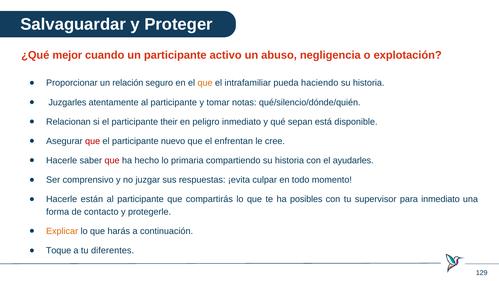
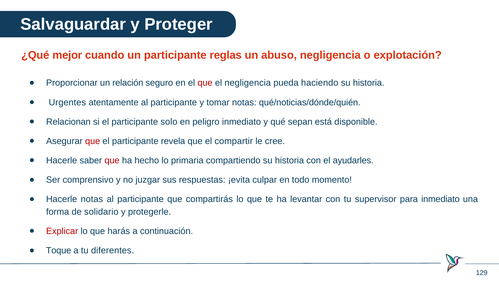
activo: activo -> reglas
que at (205, 83) colour: orange -> red
el intrafamiliar: intrafamiliar -> negligencia
Juzgarles: Juzgarles -> Urgentes
qué/silencio/dónde/quién: qué/silencio/dónde/quién -> qué/noticias/dónde/quién
their: their -> solo
nuevo: nuevo -> revela
enfrentan: enfrentan -> compartir
Hacerle están: están -> notas
posibles: posibles -> levantar
contacto: contacto -> solidario
Explicar colour: orange -> red
